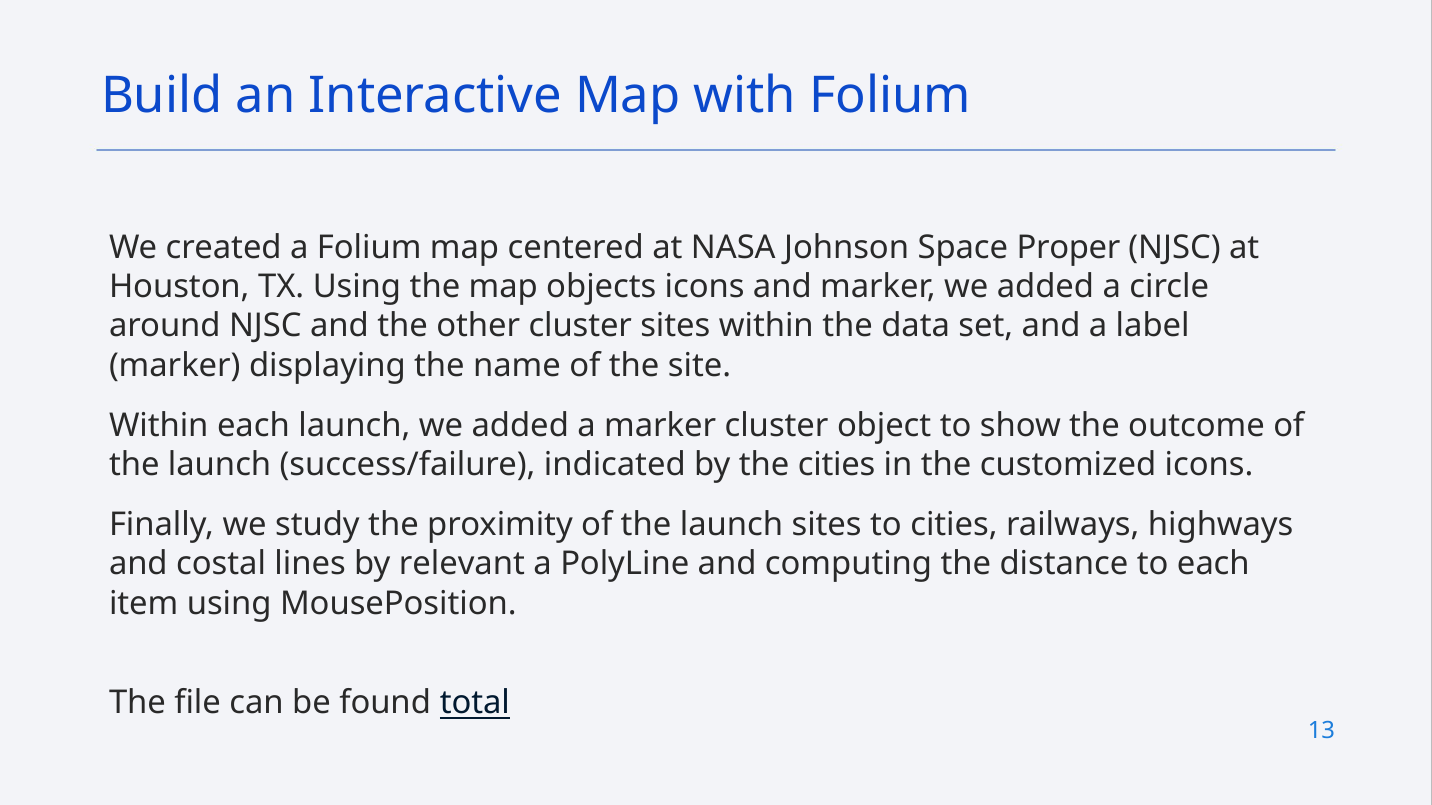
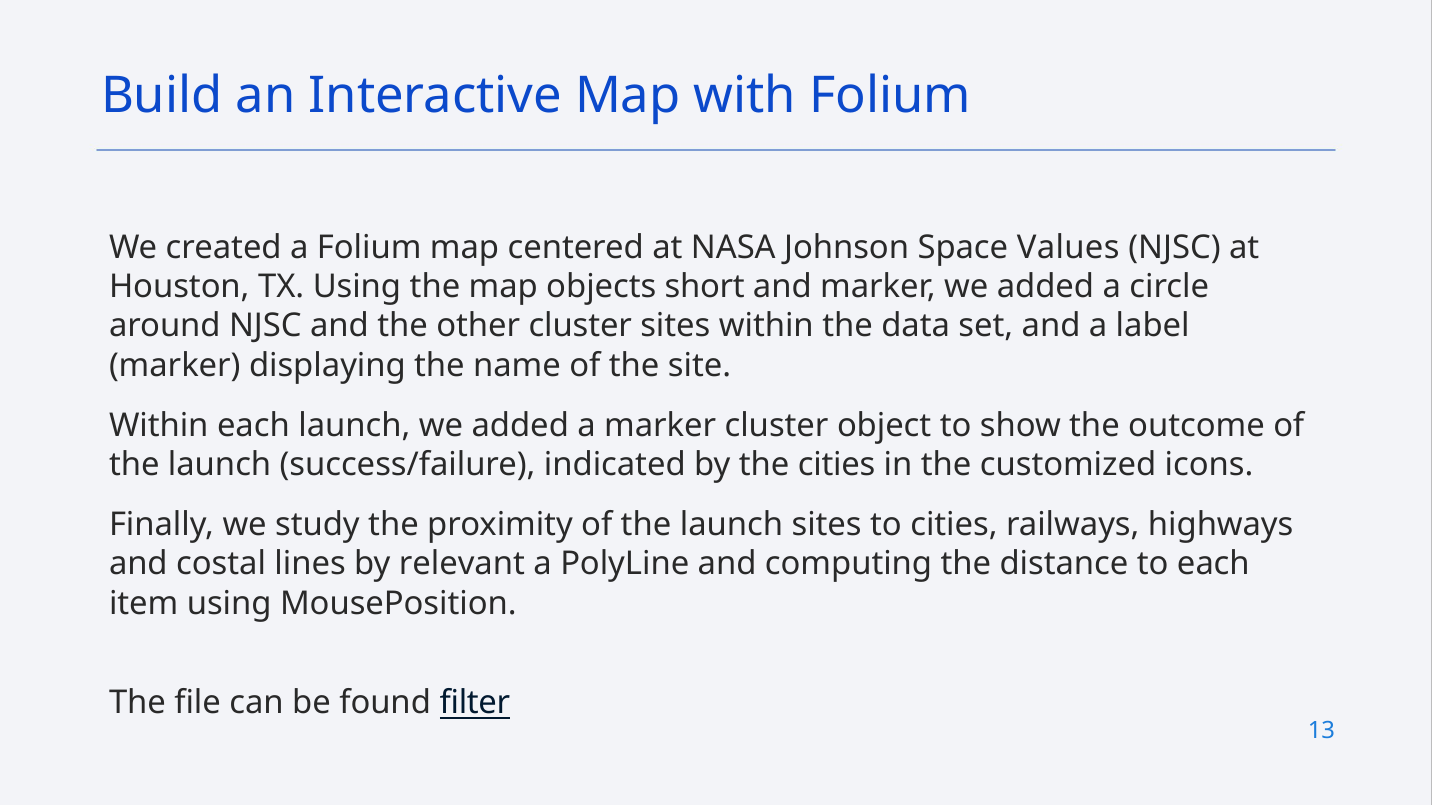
Proper: Proper -> Values
objects icons: icons -> short
total: total -> filter
